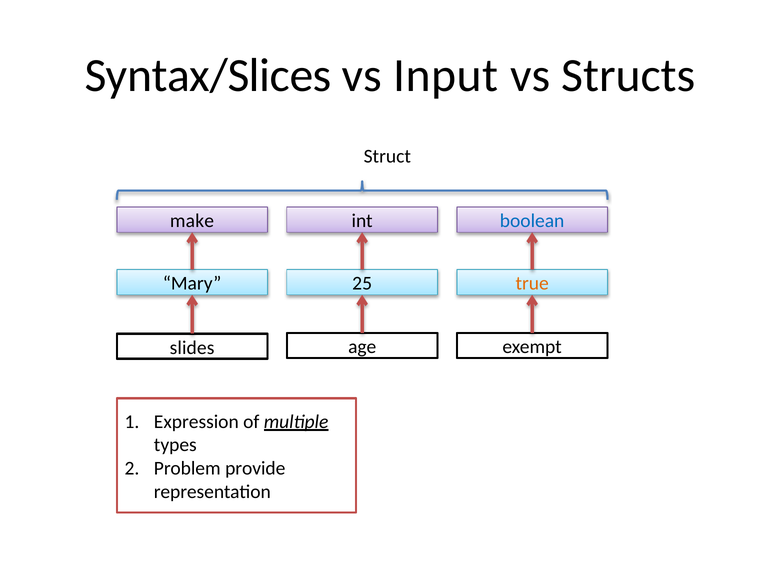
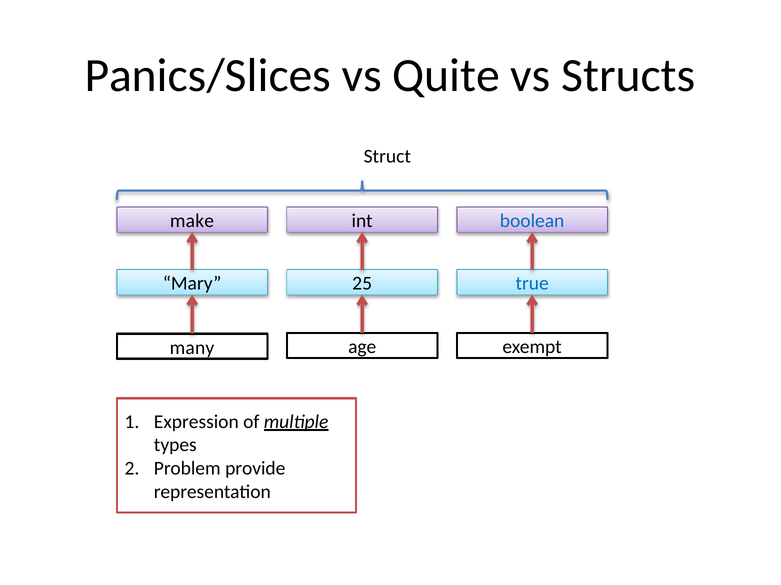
Syntax/Slices: Syntax/Slices -> Panics/Slices
Input: Input -> Quite
true colour: orange -> blue
slides: slides -> many
